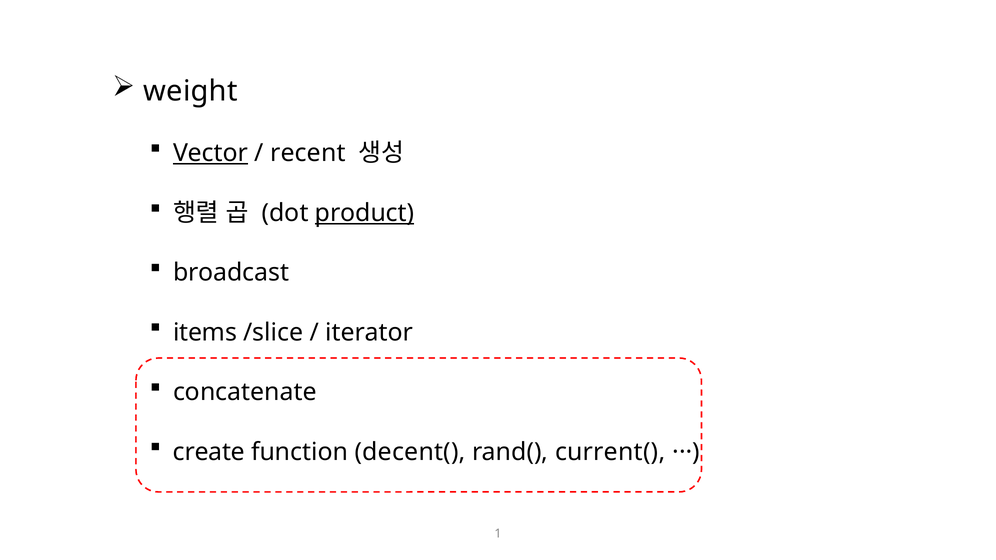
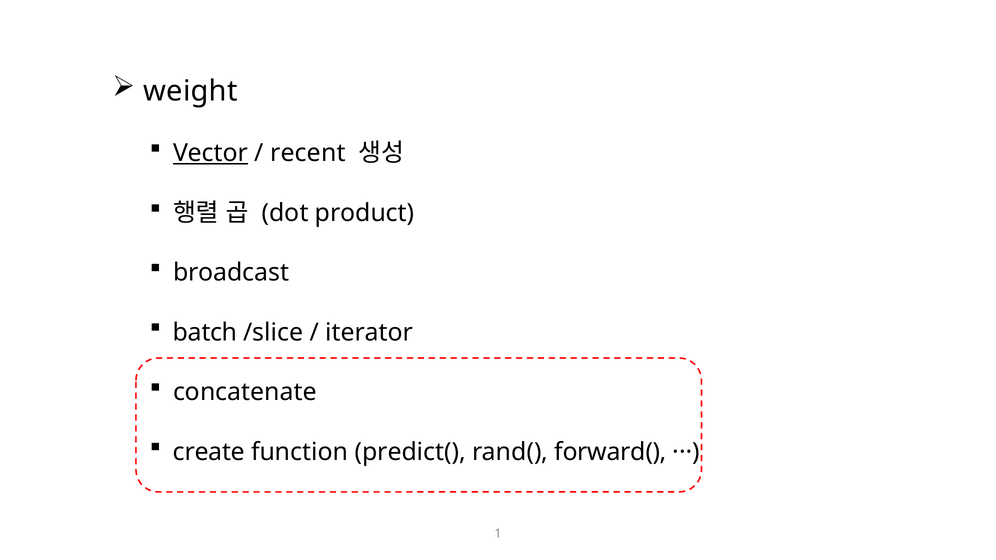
product underline: present -> none
items: items -> batch
decent(: decent( -> predict(
current(: current( -> forward(
